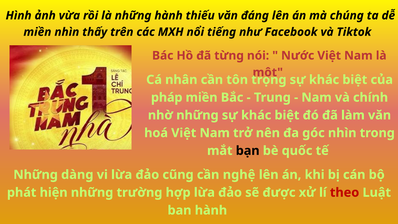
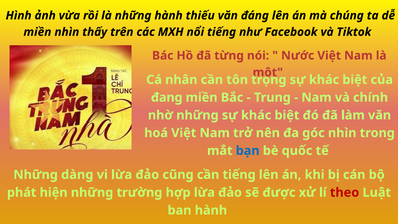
pháp: pháp -> đang
bạn colour: black -> blue
cần nghệ: nghệ -> tiếng
